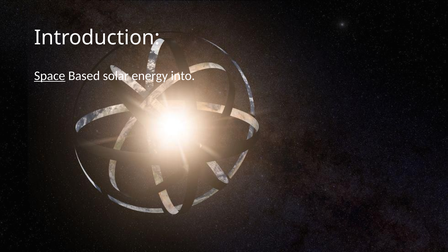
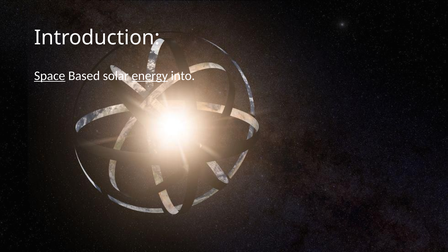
energy underline: none -> present
